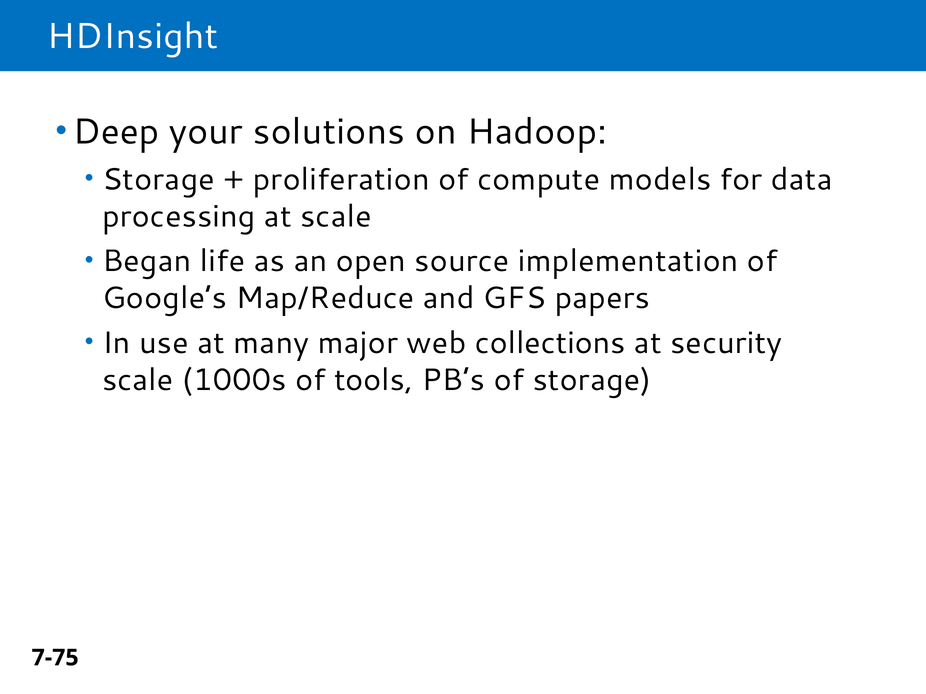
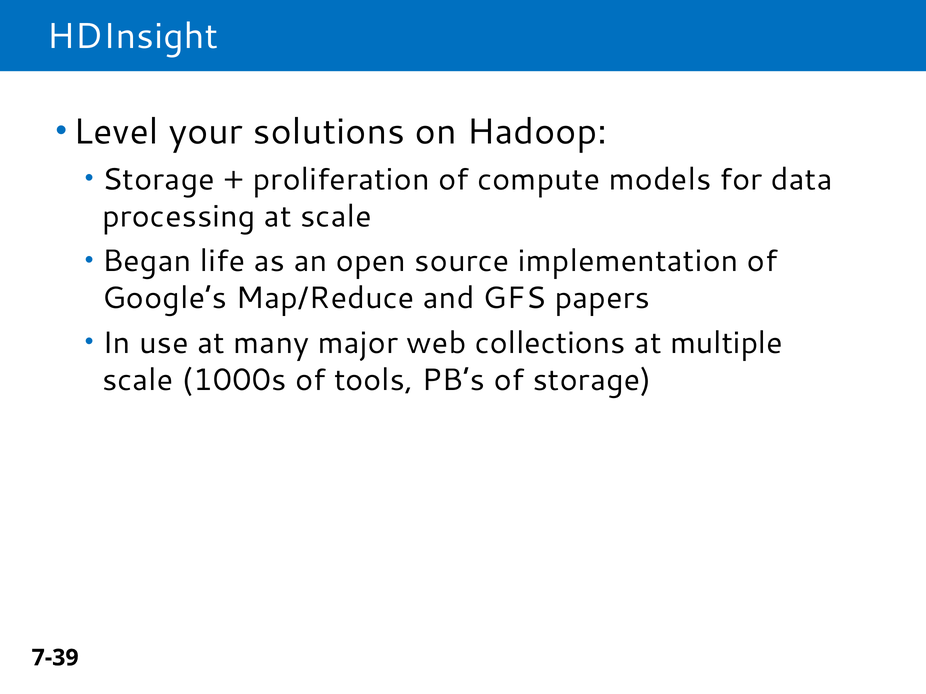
Deep: Deep -> Level
security: security -> multiple
7-75: 7-75 -> 7-39
